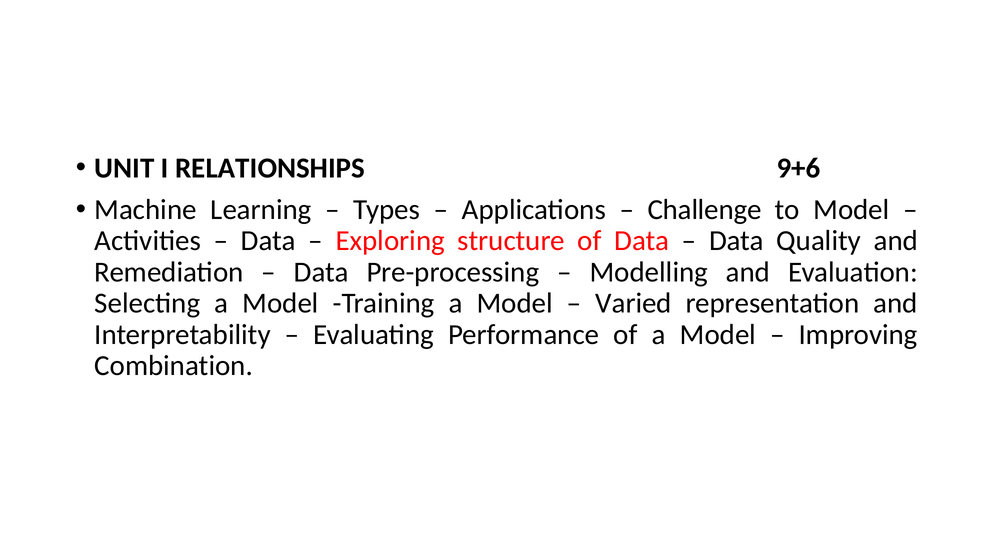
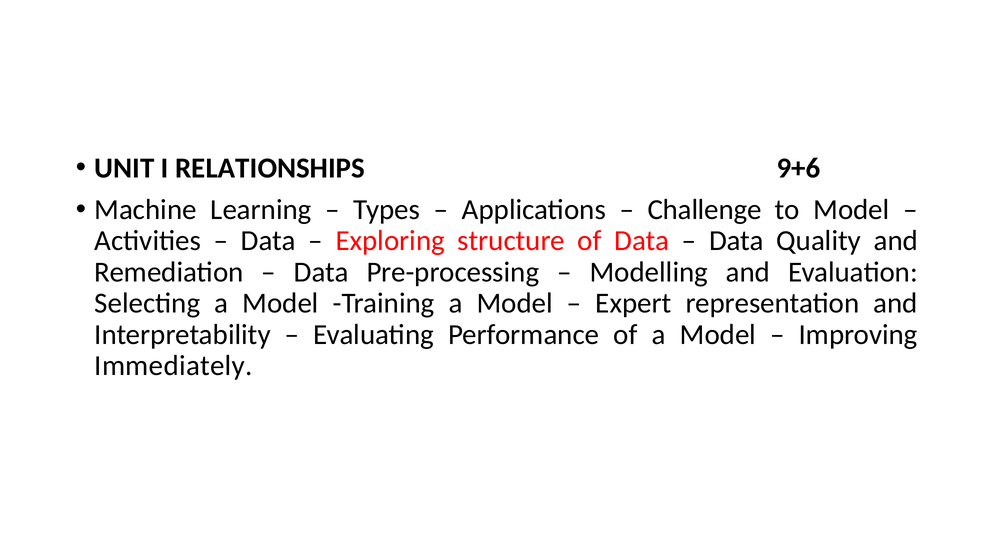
Varied: Varied -> Expert
Combination: Combination -> Immediately
